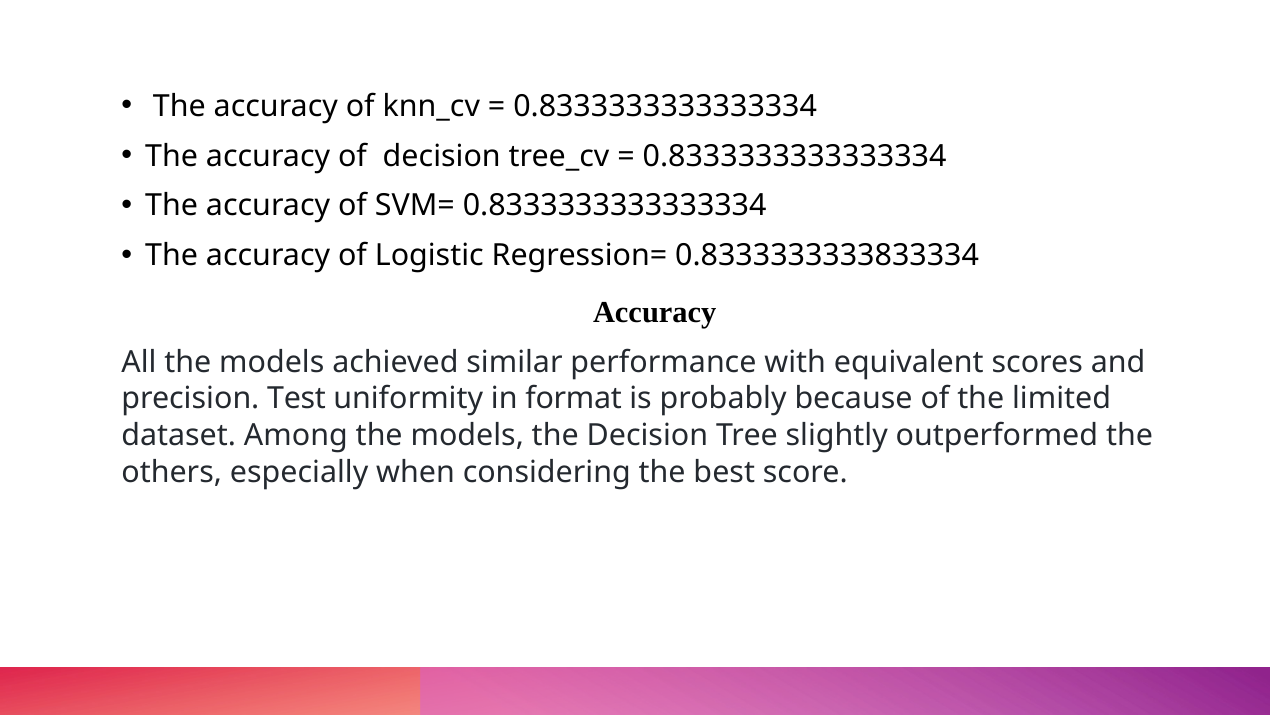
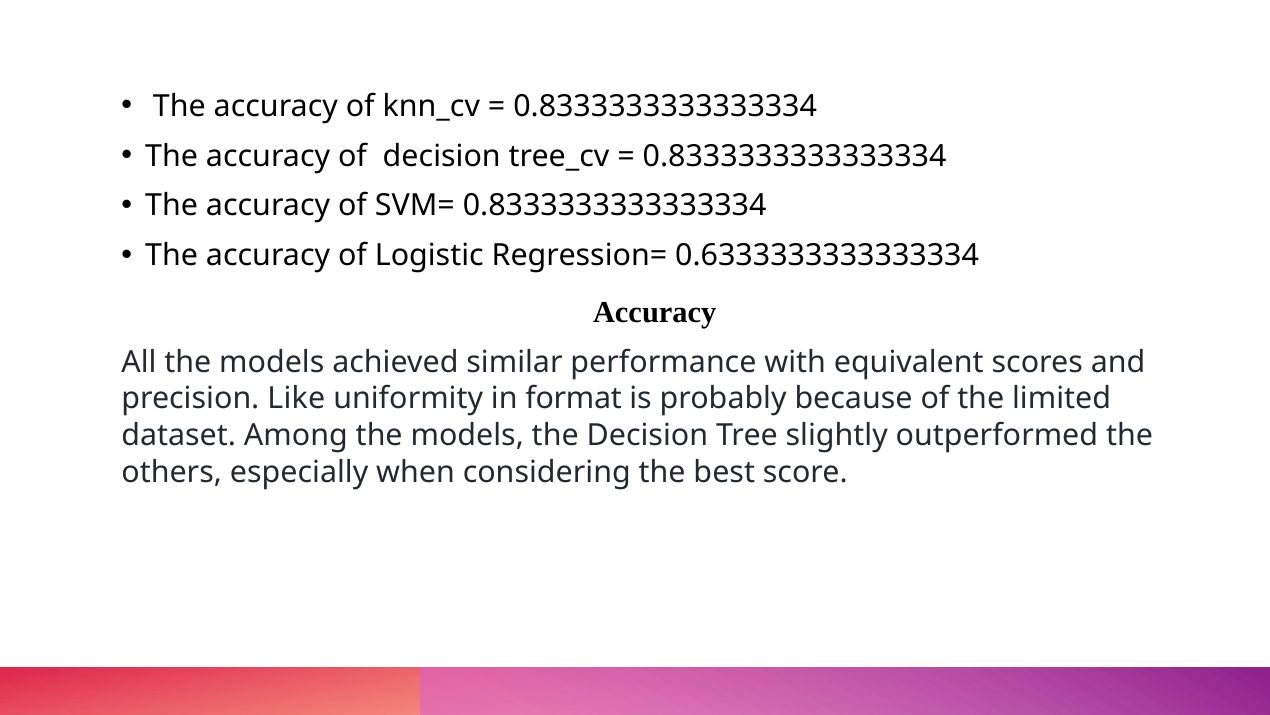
0.8333333333833334: 0.8333333333833334 -> 0.6333333333333334
Test: Test -> Like
